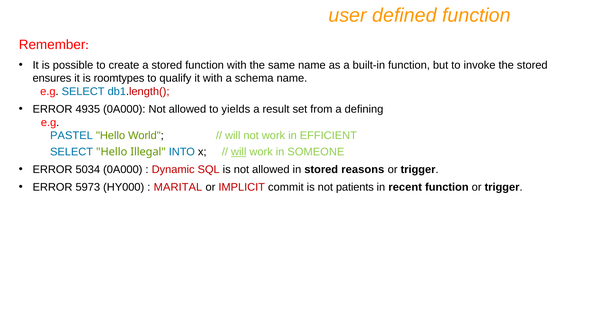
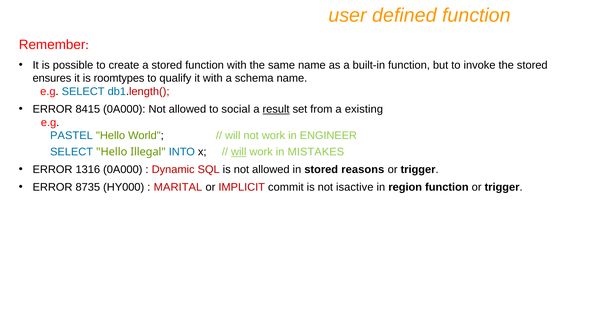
4935: 4935 -> 8415
yields: yields -> social
result underline: none -> present
defining: defining -> existing
EFFICIENT: EFFICIENT -> ENGINEER
SOMEONE: SOMEONE -> MISTAKES
5034: 5034 -> 1316
5973: 5973 -> 8735
patients: patients -> isactive
recent: recent -> region
